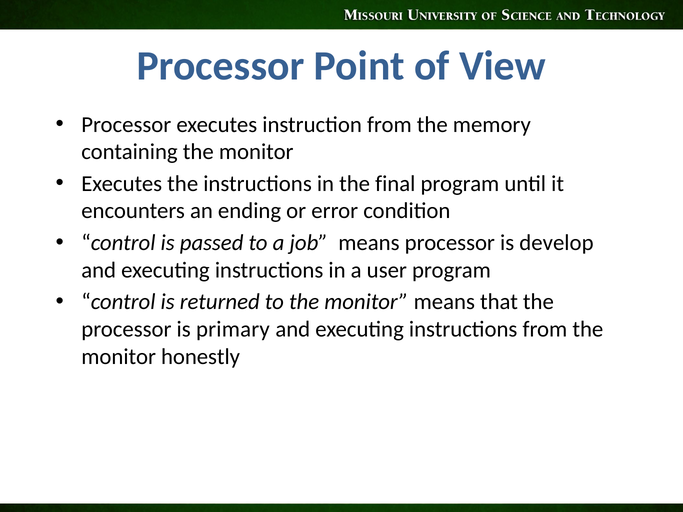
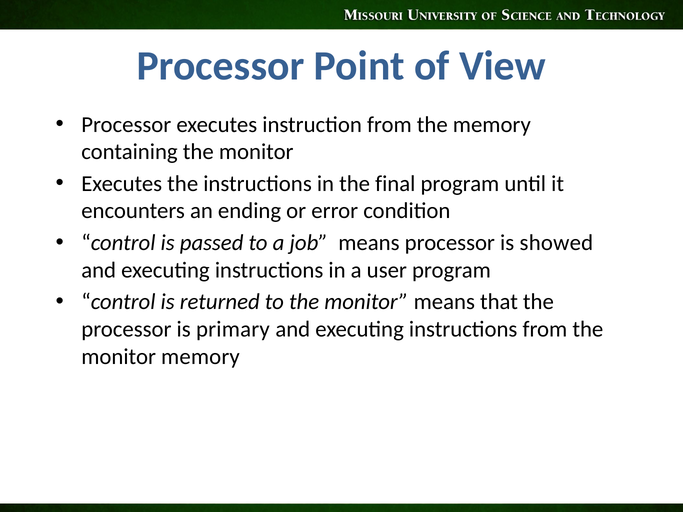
develop: develop -> showed
monitor honestly: honestly -> memory
